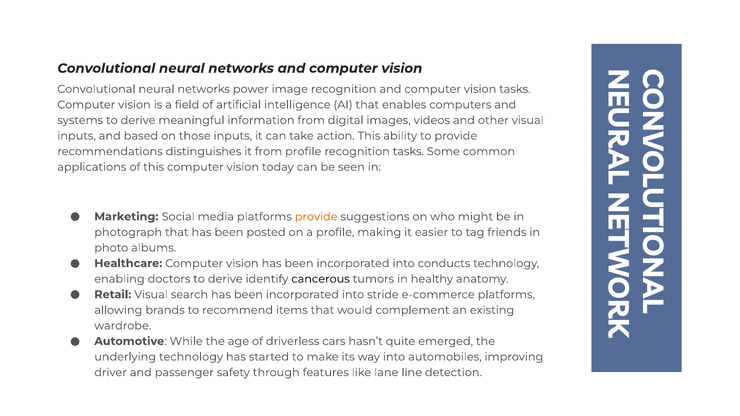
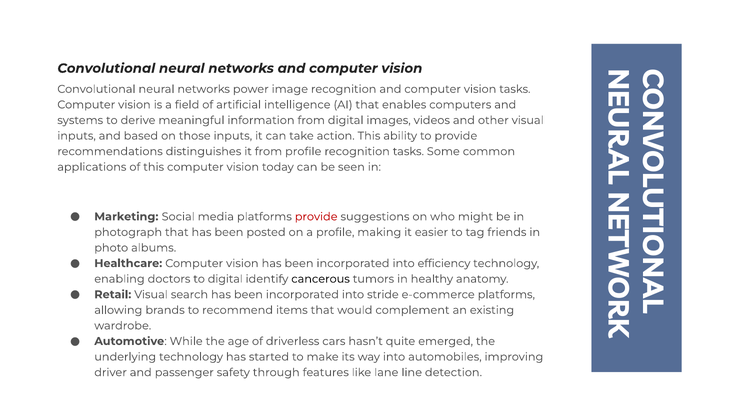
provide at (316, 217) colour: orange -> red
conducts: conducts -> efficiency
doctors to derive: derive -> digital
